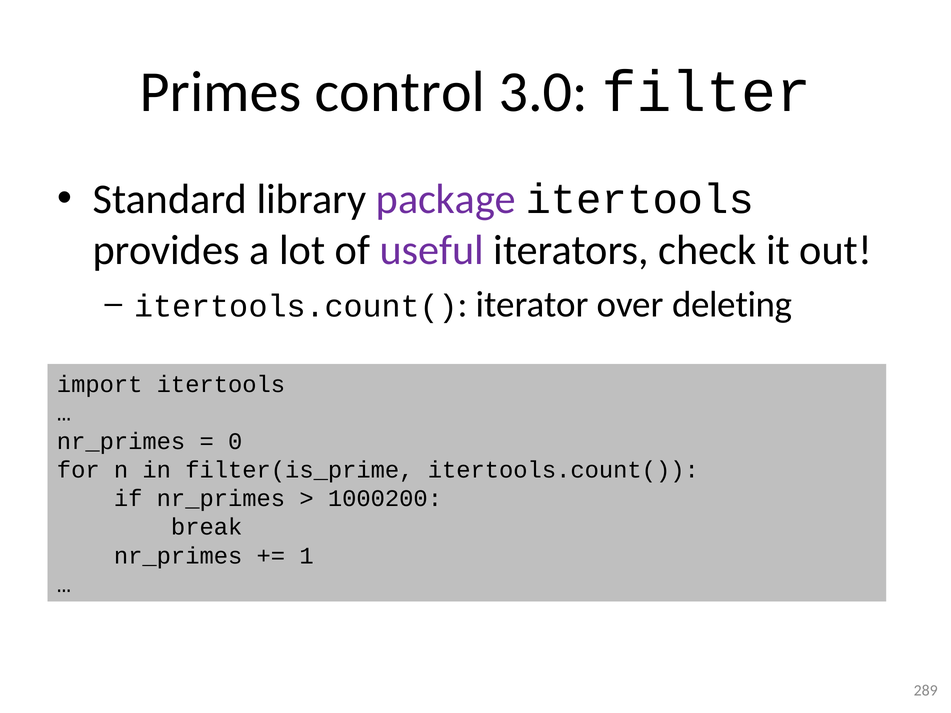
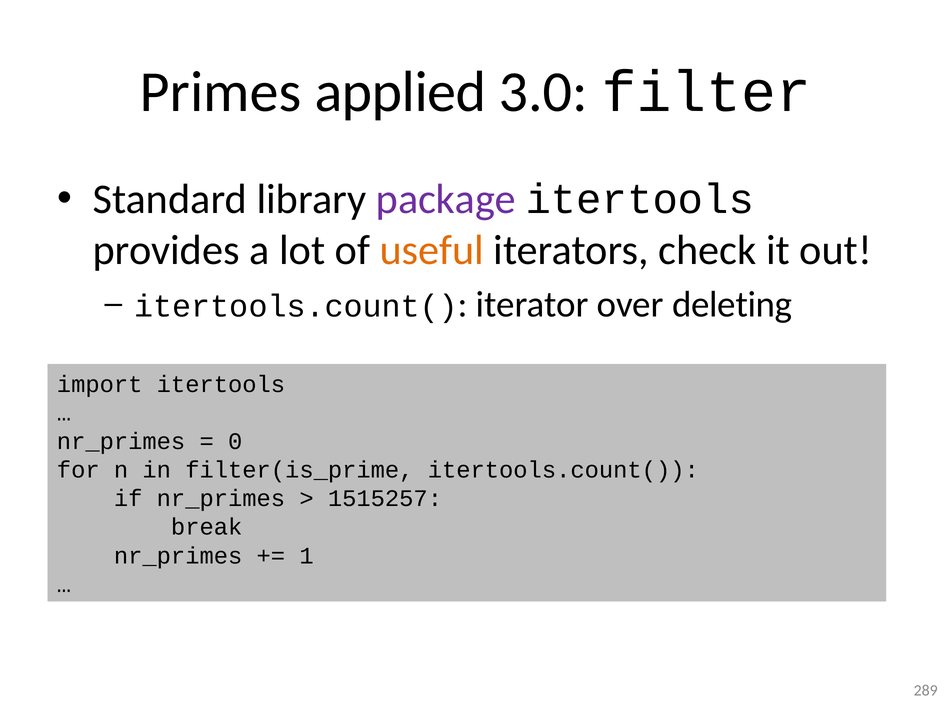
control: control -> applied
useful colour: purple -> orange
1000200: 1000200 -> 1515257
